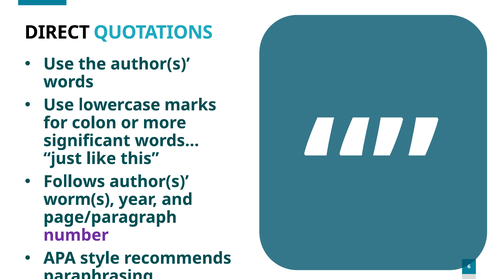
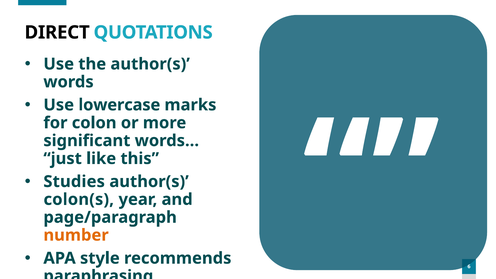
Follows: Follows -> Studies
worm(s: worm(s -> colon(s
number colour: purple -> orange
